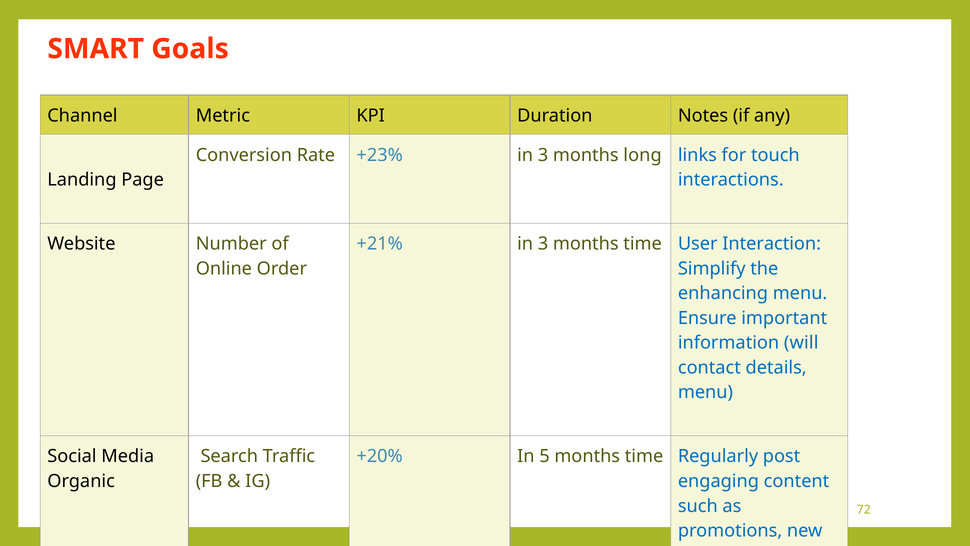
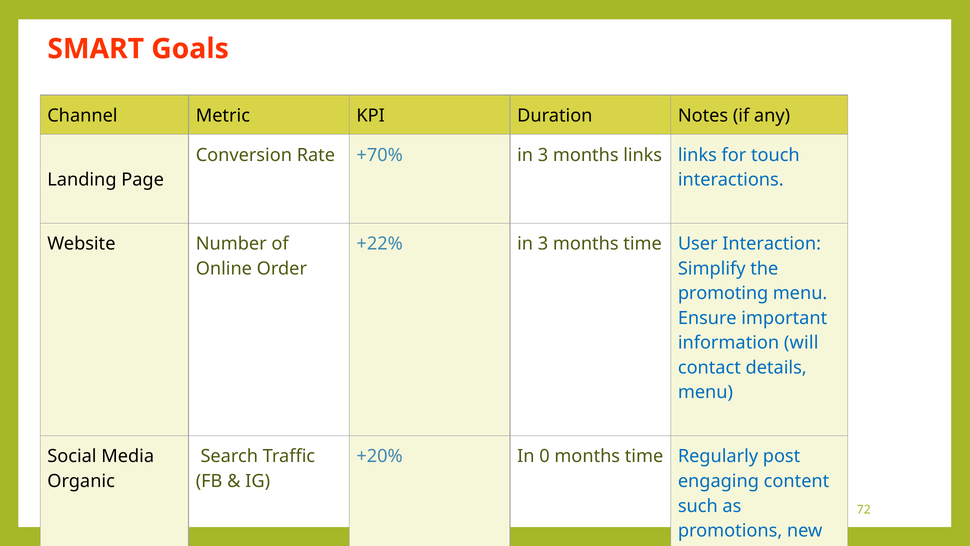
+23%: +23% -> +70%
months long: long -> links
+21%: +21% -> +22%
enhancing: enhancing -> promoting
5: 5 -> 0
